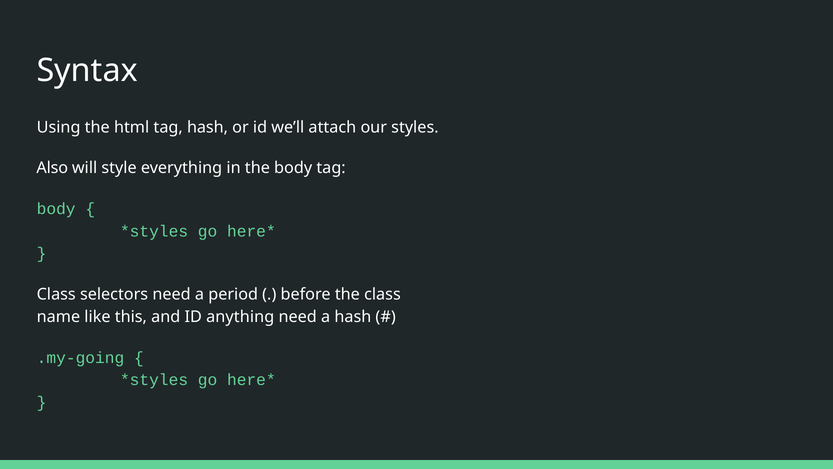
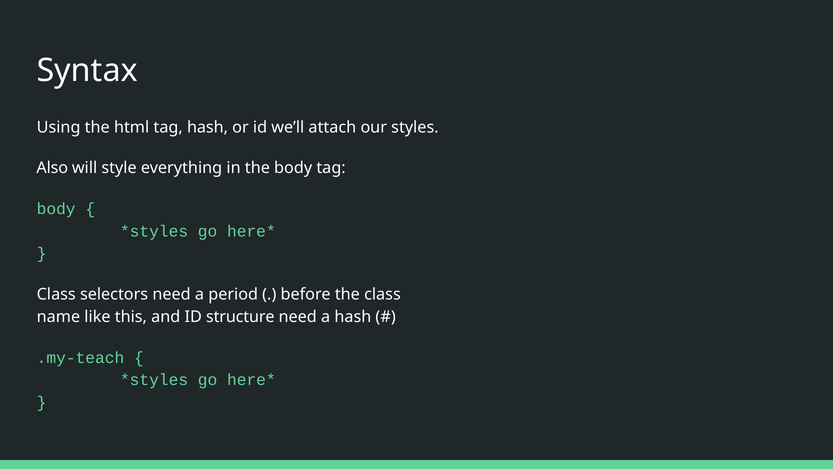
anything: anything -> structure
.my-going: .my-going -> .my-teach
